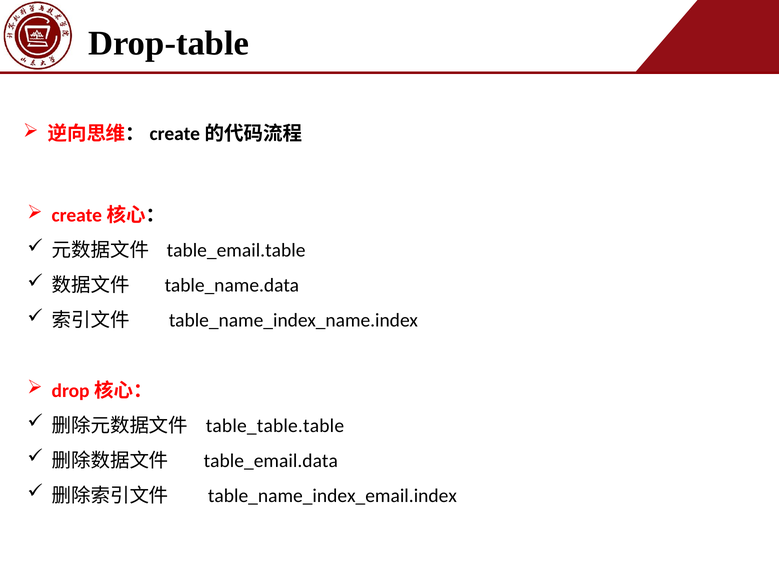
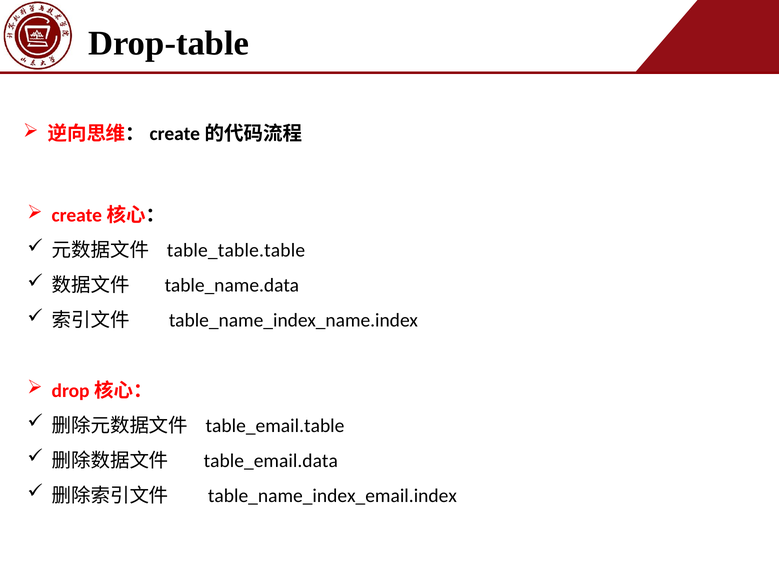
table_email.table: table_email.table -> table_table.table
table_table.table: table_table.table -> table_email.table
